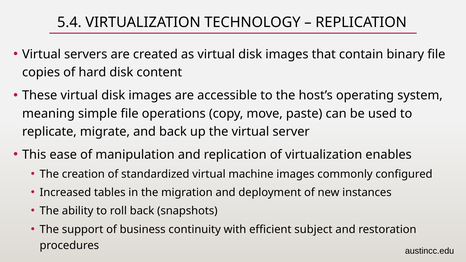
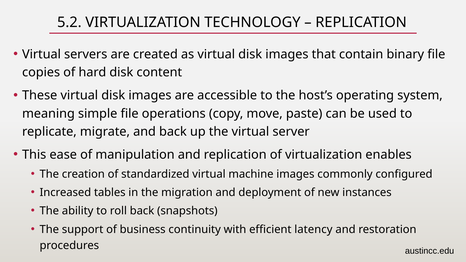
5.4: 5.4 -> 5.2
subject: subject -> latency
